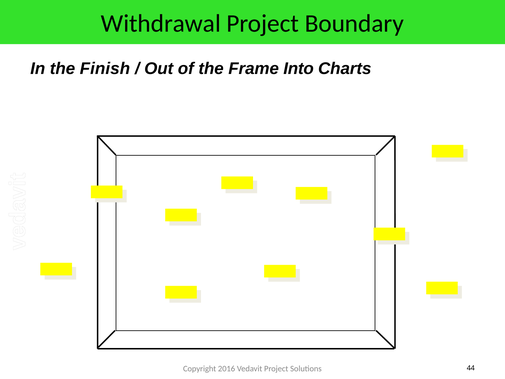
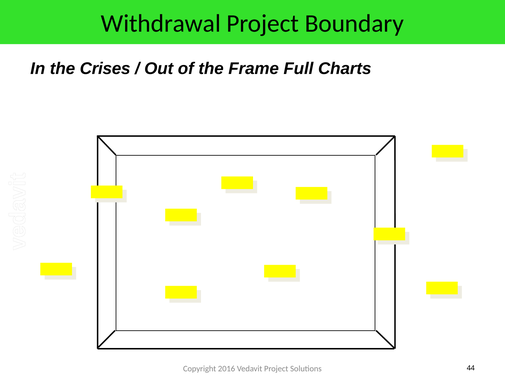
Finish: Finish -> Crises
Into: Into -> Full
